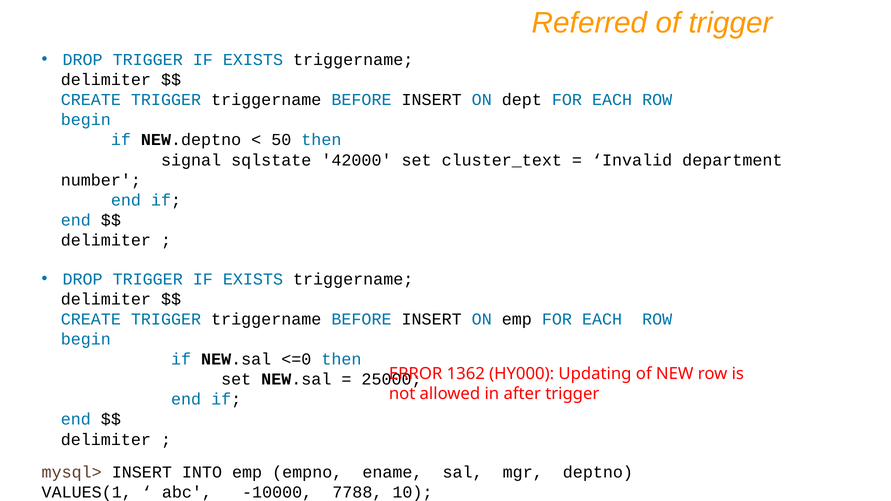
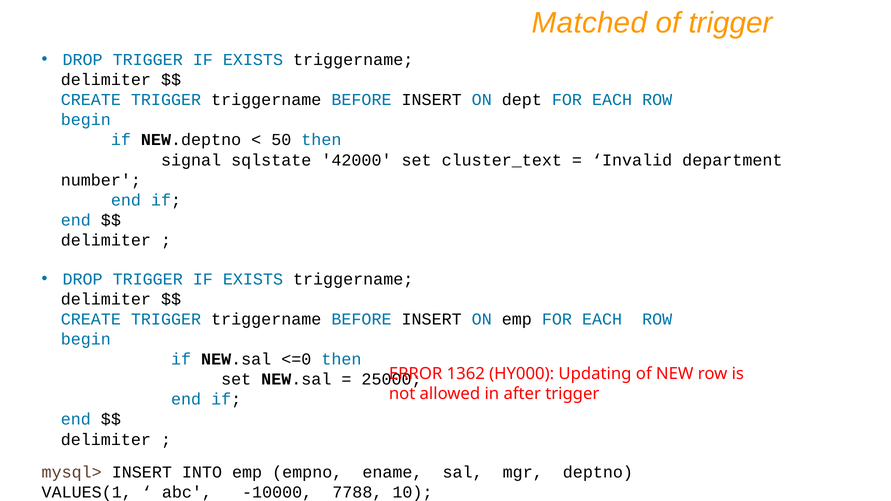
Referred: Referred -> Matched
